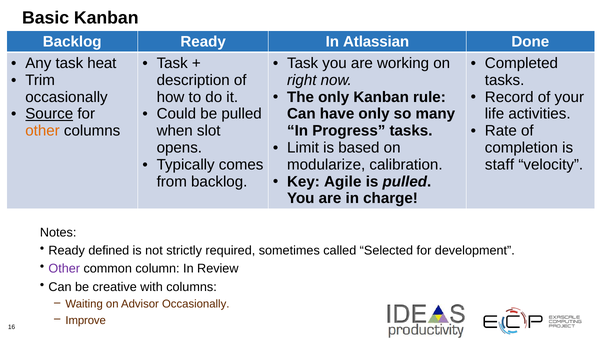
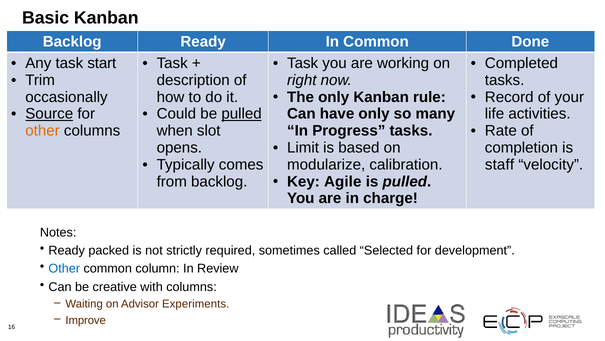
In Atlassian: Atlassian -> Common
heat: heat -> start
pulled at (242, 114) underline: none -> present
defined: defined -> packed
Other at (64, 268) colour: purple -> blue
Advisor Occasionally: Occasionally -> Experiments
